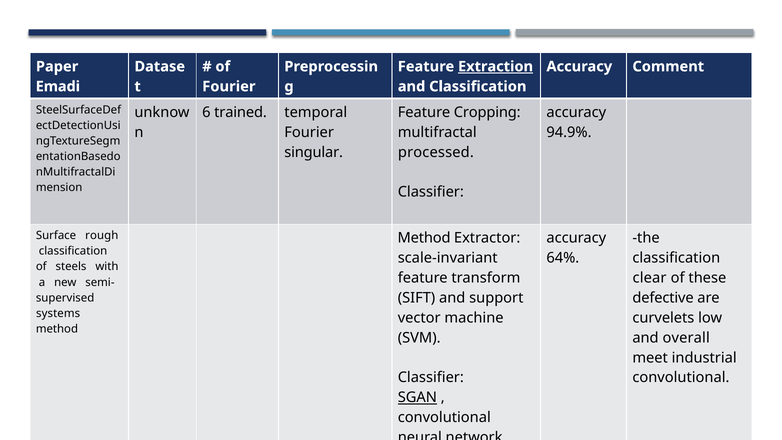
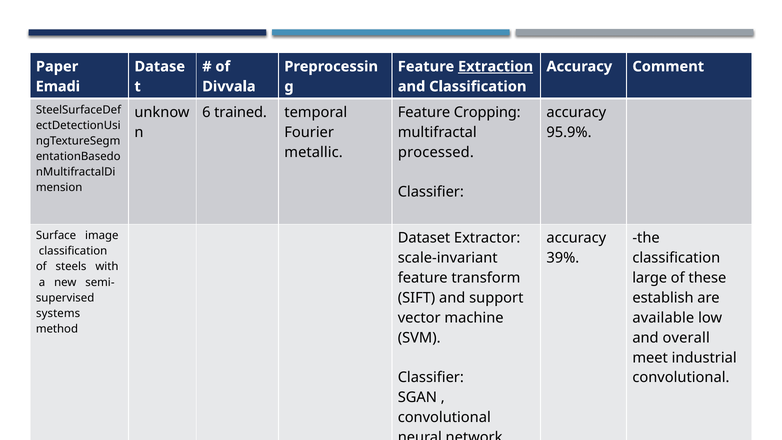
Fourier at (229, 86): Fourier -> Divvala
94.9%: 94.9% -> 95.9%
singular: singular -> metallic
rough: rough -> image
Method at (424, 238): Method -> Dataset
64%: 64% -> 39%
clear: clear -> large
defective: defective -> establish
curvelets: curvelets -> available
SGAN underline: present -> none
